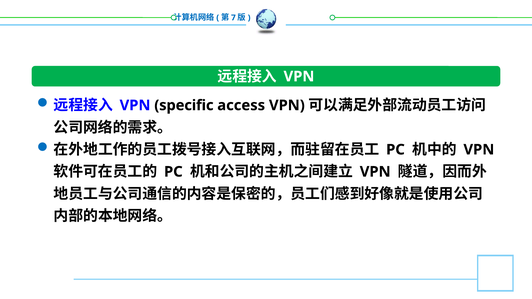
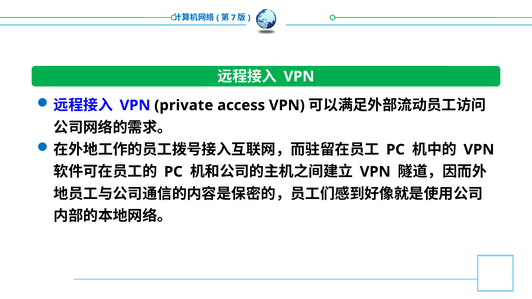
specific: specific -> private
